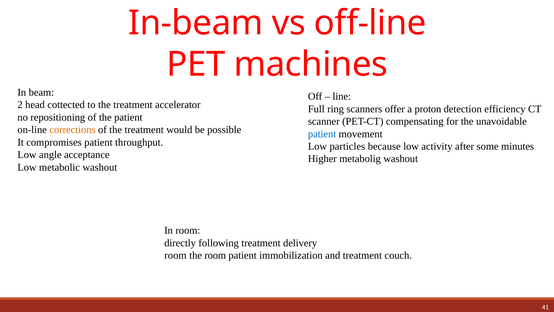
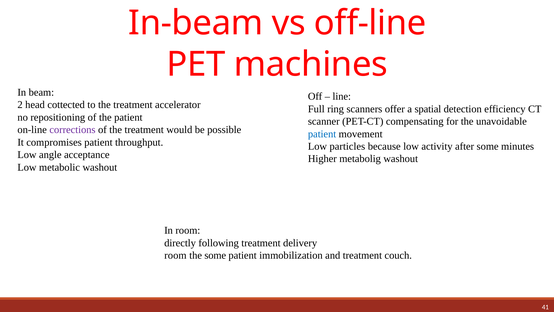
proton: proton -> spatial
corrections colour: orange -> purple
the room: room -> some
